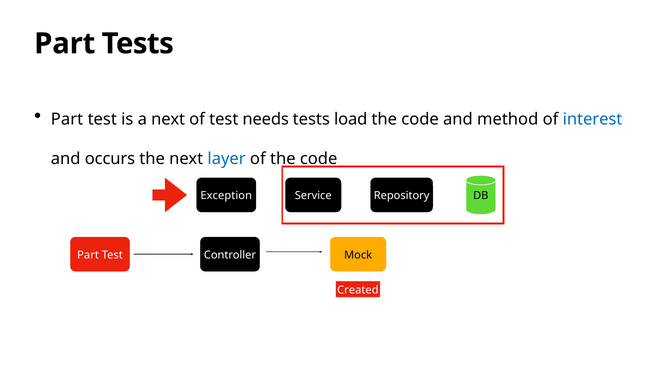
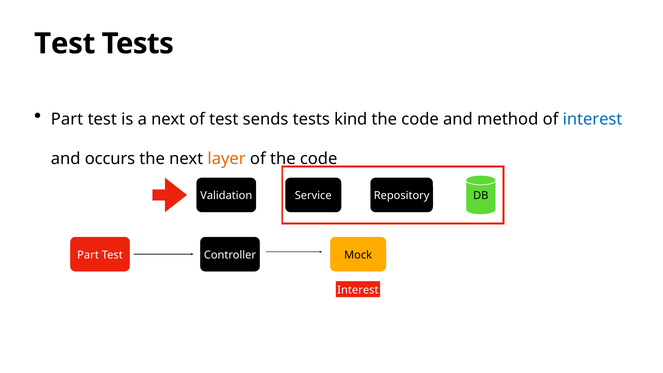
Part at (65, 44): Part -> Test
needs: needs -> sends
load: load -> kind
layer colour: blue -> orange
Exception: Exception -> Validation
Created at (358, 290): Created -> Interest
